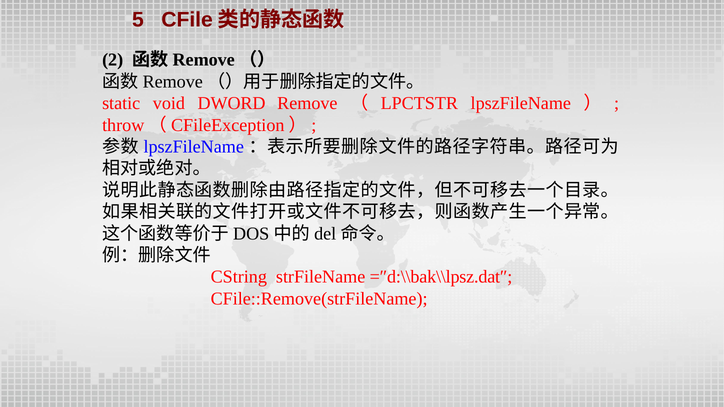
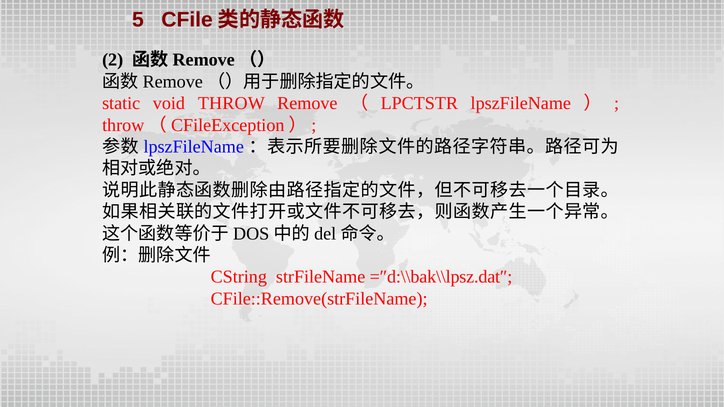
DWORD: DWORD -> THROW
